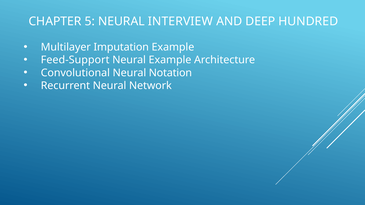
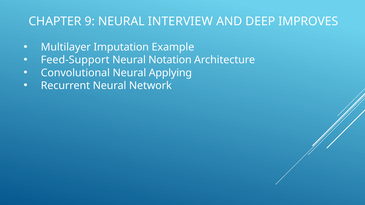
5: 5 -> 9
HUNDRED: HUNDRED -> IMPROVES
Neural Example: Example -> Notation
Notation: Notation -> Applying
